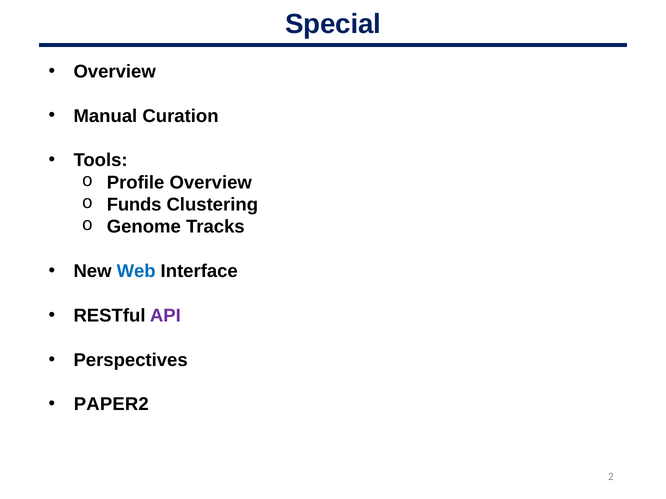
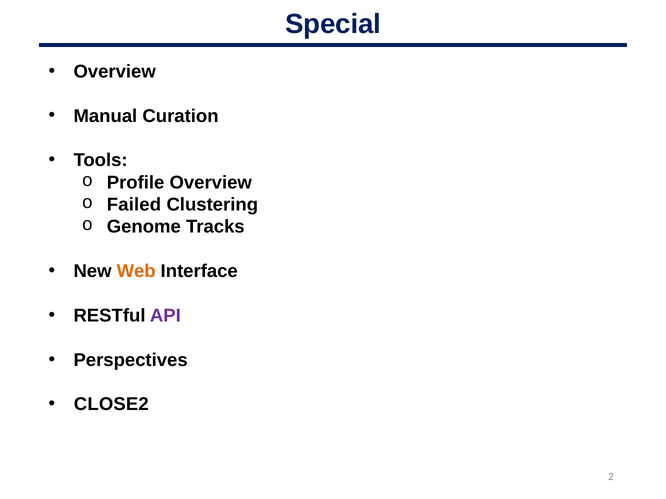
Funds: Funds -> Failed
Web colour: blue -> orange
PAPER2: PAPER2 -> CLOSE2
